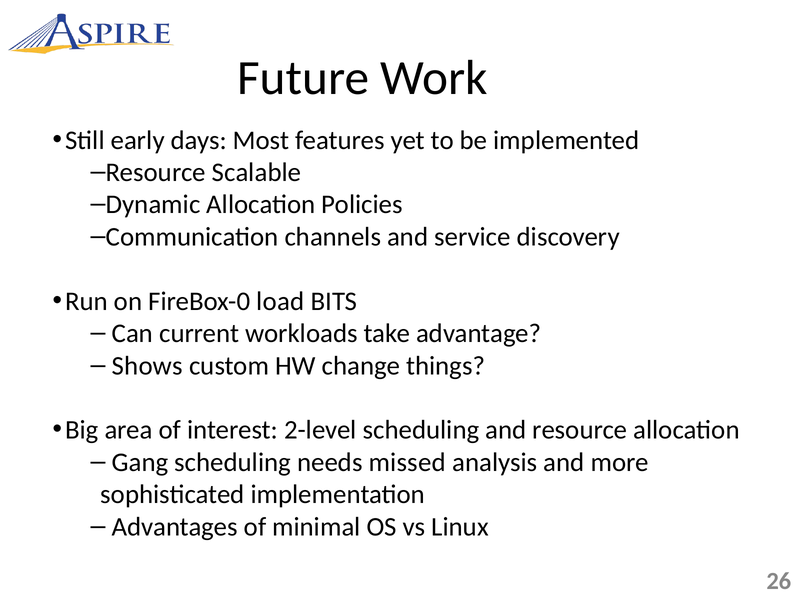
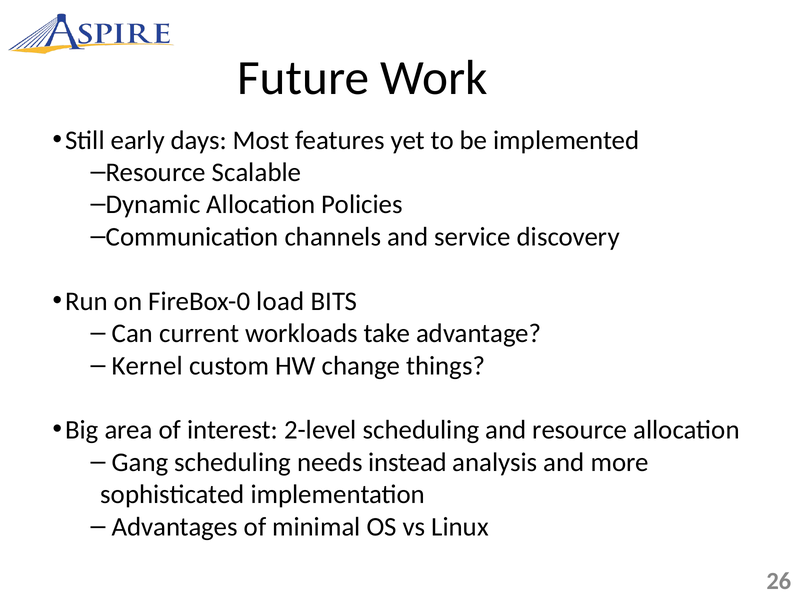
Shows: Shows -> Kernel
missed: missed -> instead
